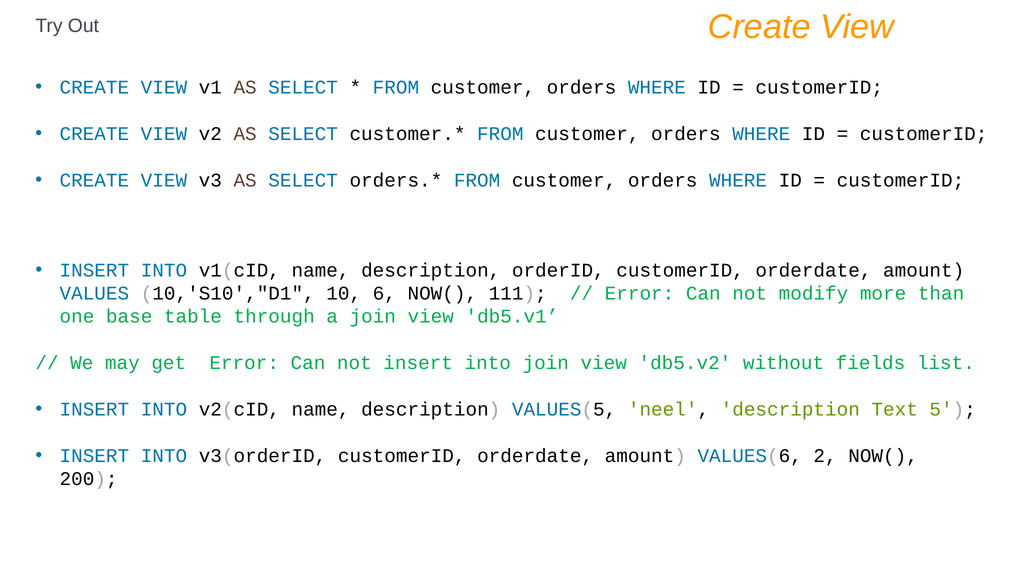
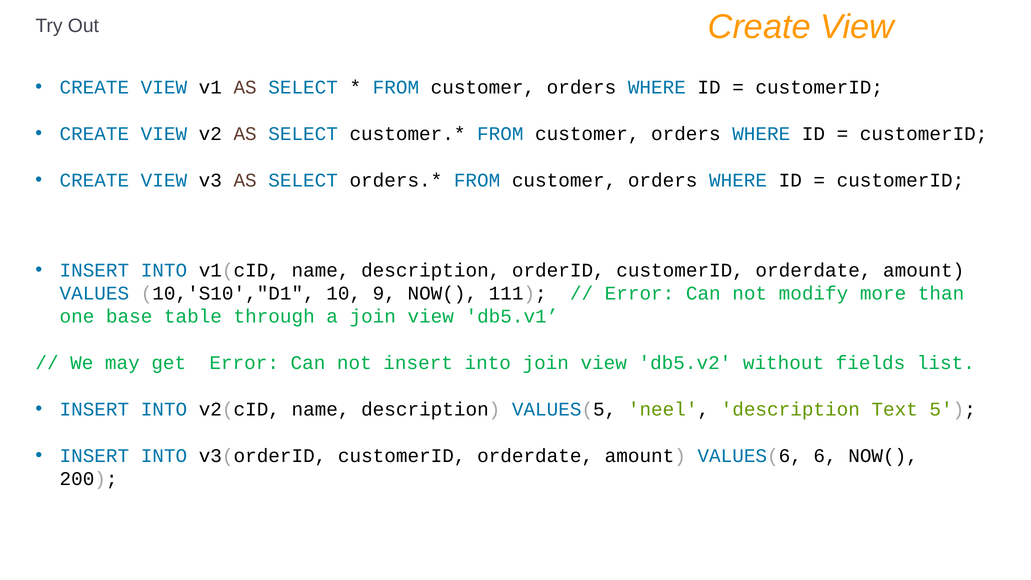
6: 6 -> 9
2: 2 -> 6
